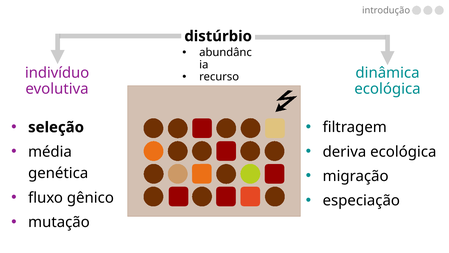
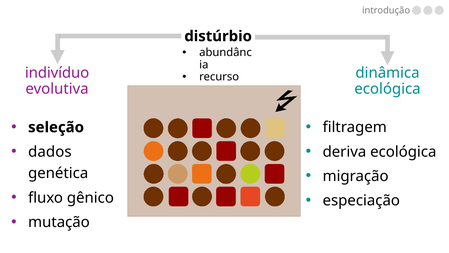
média: média -> dados
